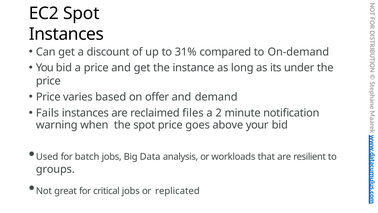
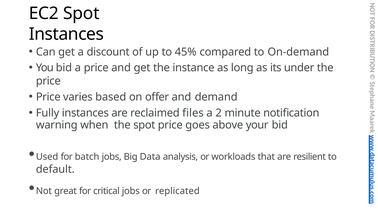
31%: 31% -> 45%
Fails: Fails -> Fully
groups: groups -> default
